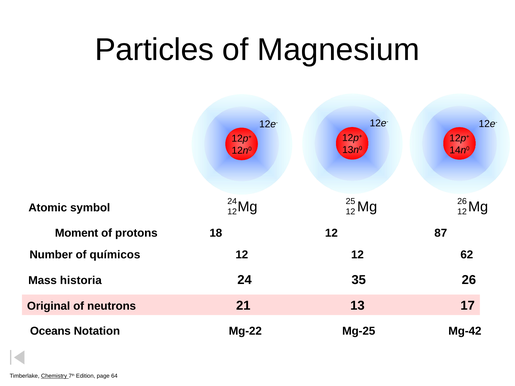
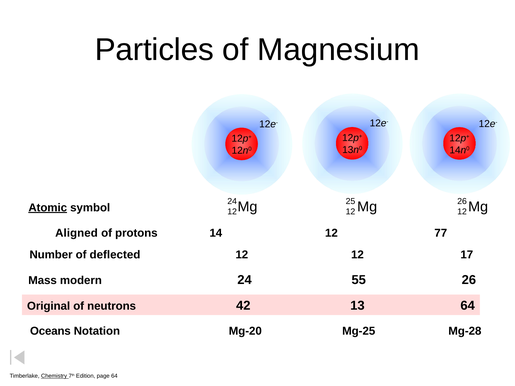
Atomic underline: none -> present
Moment: Moment -> Aligned
18: 18 -> 14
87: 87 -> 77
químicos: químicos -> deflected
62: 62 -> 17
historia: historia -> modern
35: 35 -> 55
21: 21 -> 42
13 17: 17 -> 64
Mg-22: Mg-22 -> Mg-20
Mg-42: Mg-42 -> Mg-28
